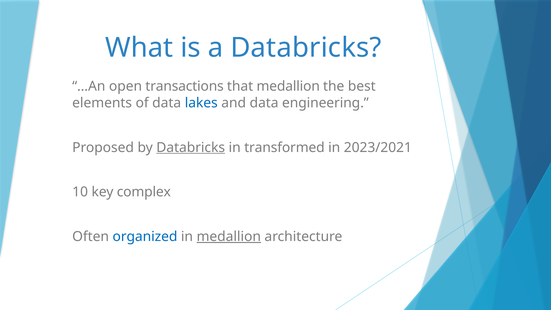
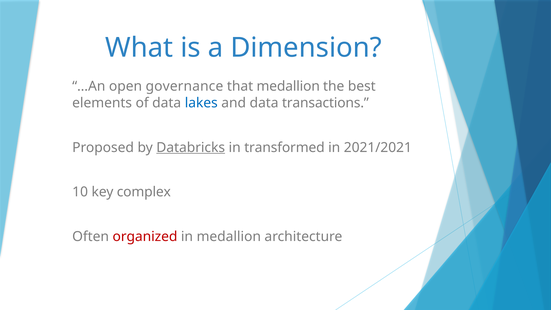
a Databricks: Databricks -> Dimension
transactions: transactions -> governance
engineering: engineering -> transactions
2023/2021: 2023/2021 -> 2021/2021
organized colour: blue -> red
medallion at (229, 237) underline: present -> none
